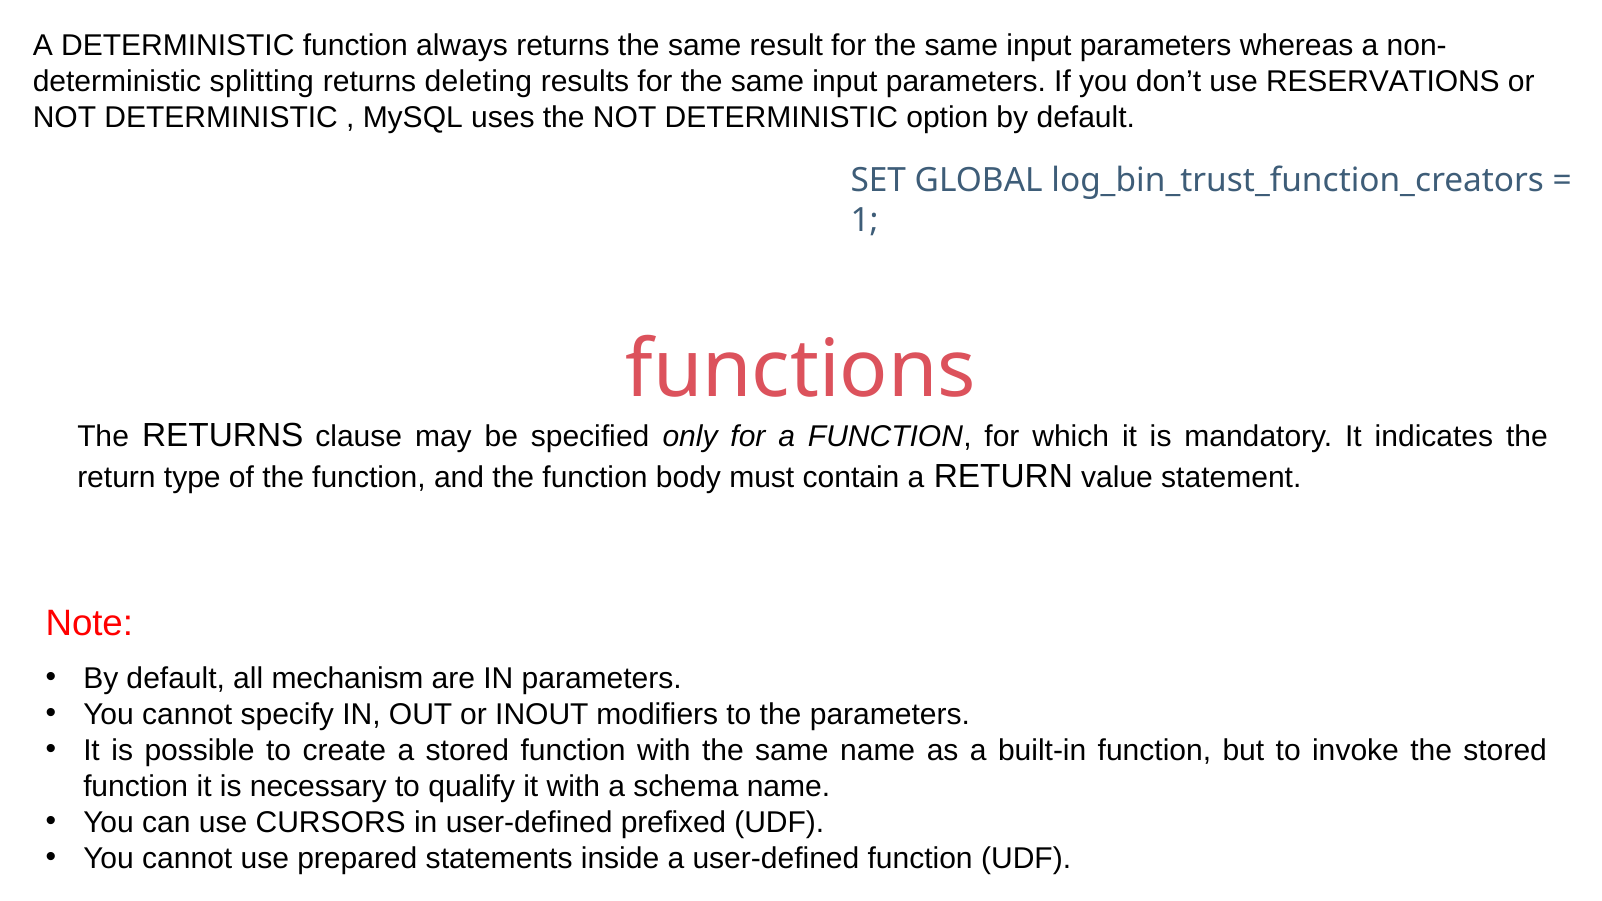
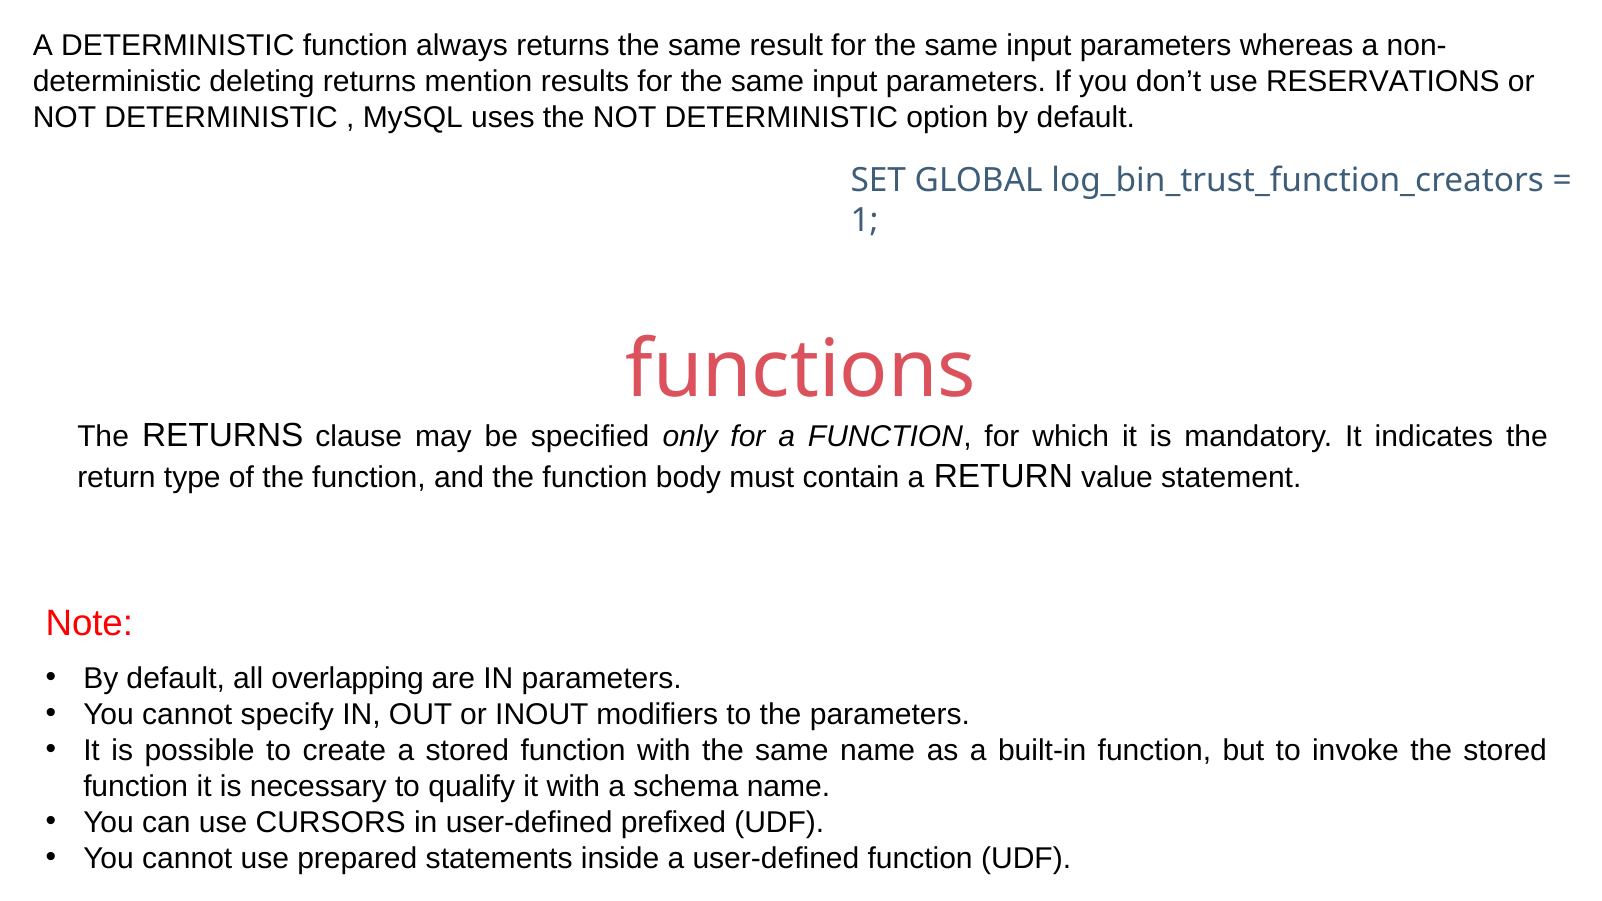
splitting: splitting -> deleting
deleting: deleting -> mention
mechanism: mechanism -> overlapping
